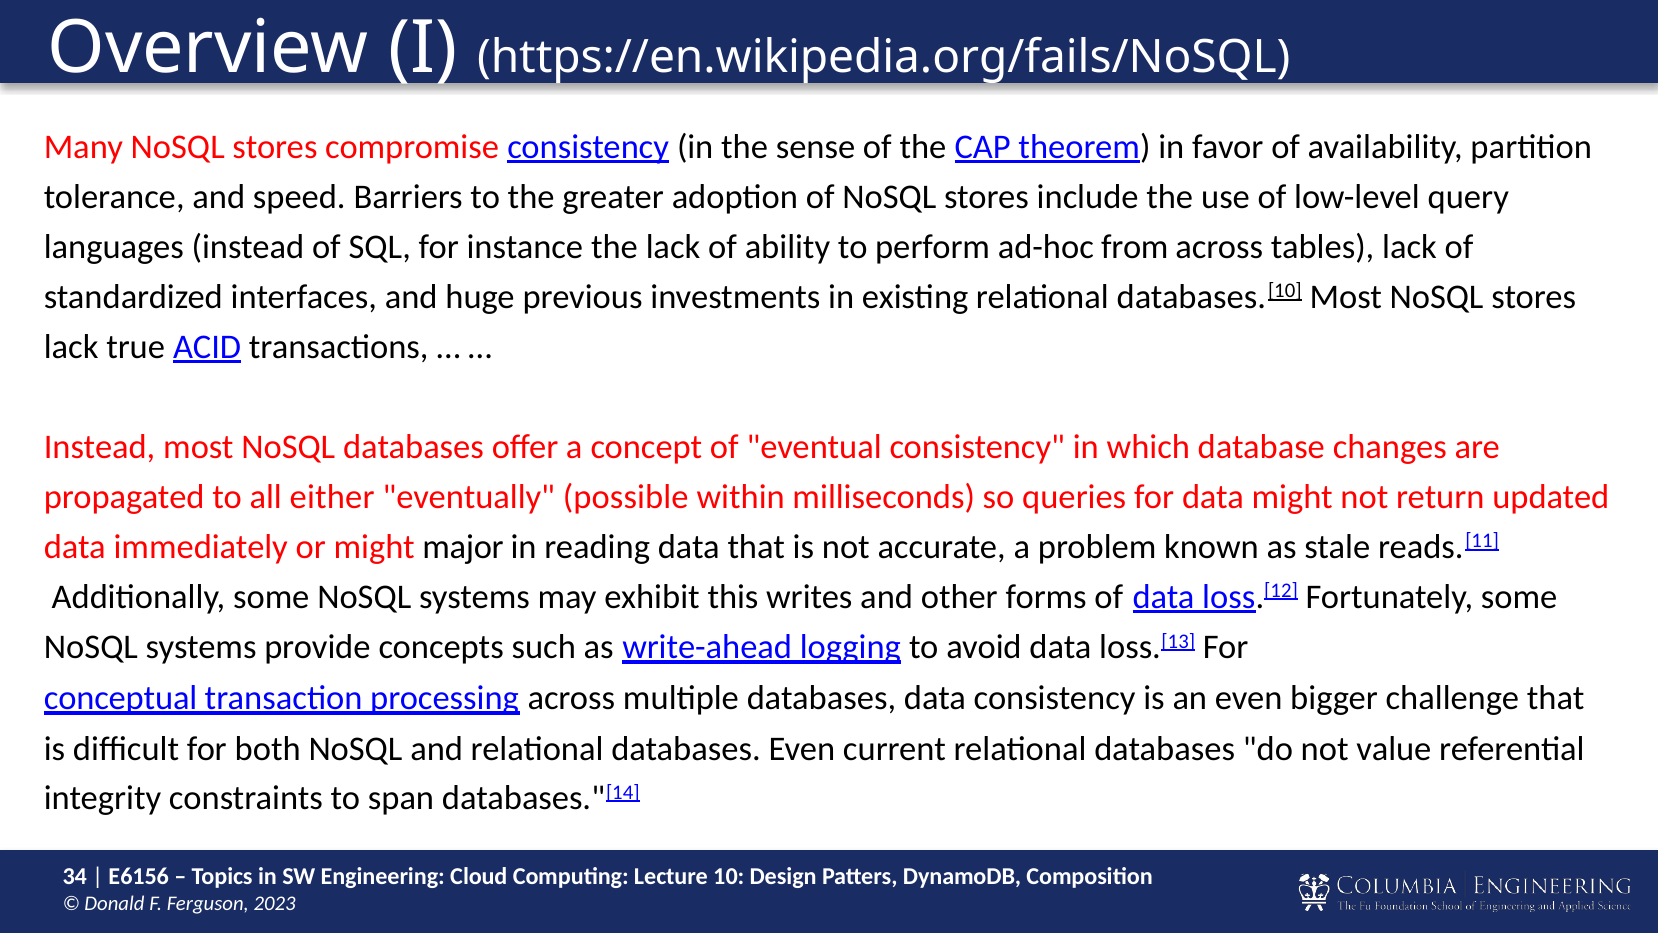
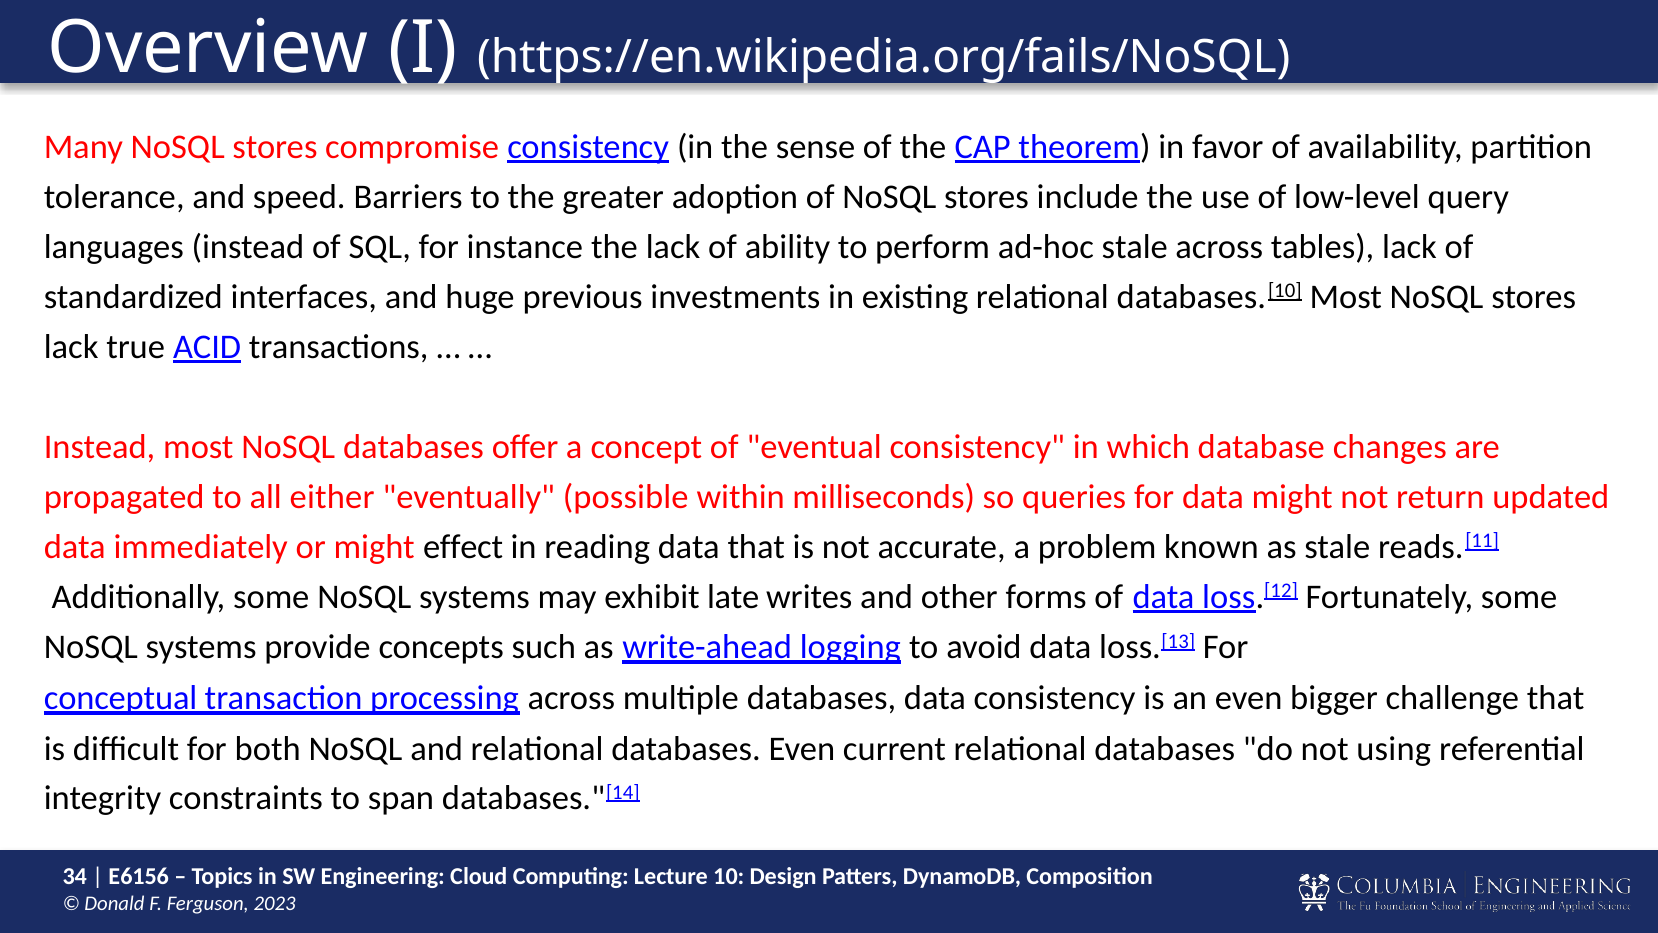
ad-hoc from: from -> stale
major: major -> effect
this: this -> late
value: value -> using
